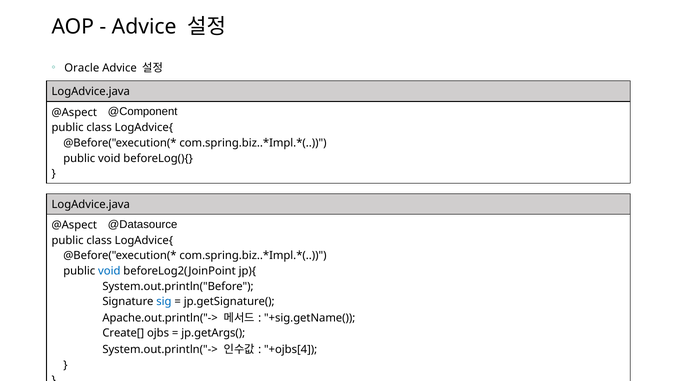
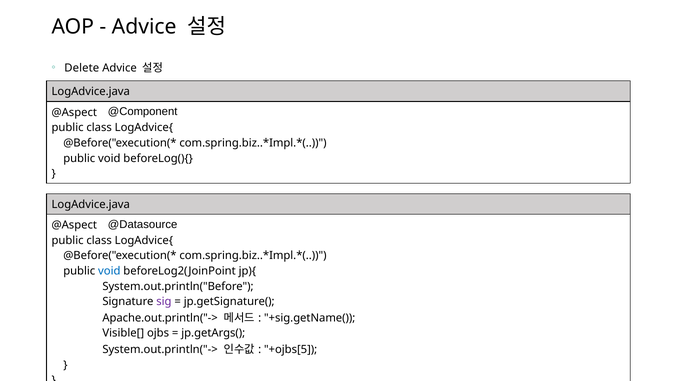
Oracle: Oracle -> Delete
sig colour: blue -> purple
Create[: Create[ -> Visible[
+ojbs[4: +ojbs[4 -> +ojbs[5
